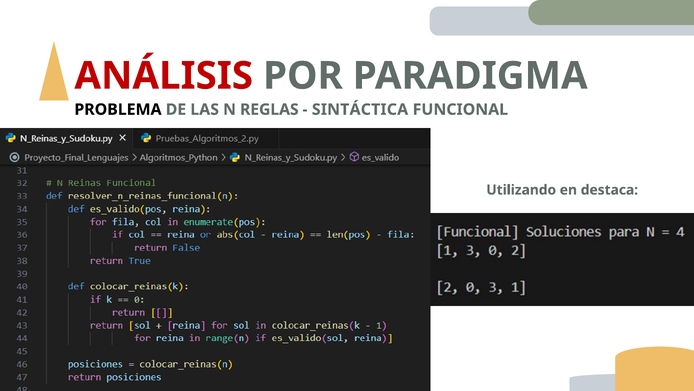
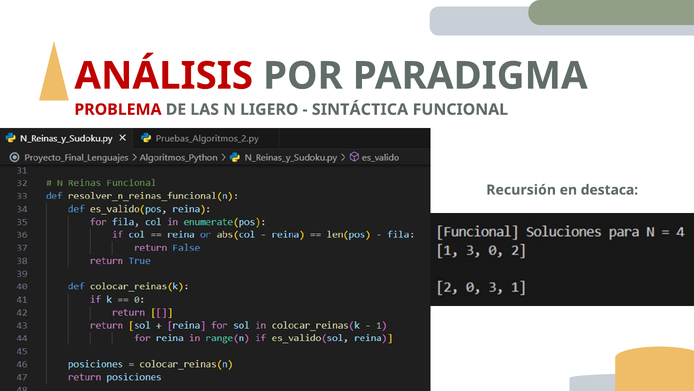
PROBLEMA colour: black -> red
REGLAS: REGLAS -> LIGERO
Utilizando: Utilizando -> Recursión
